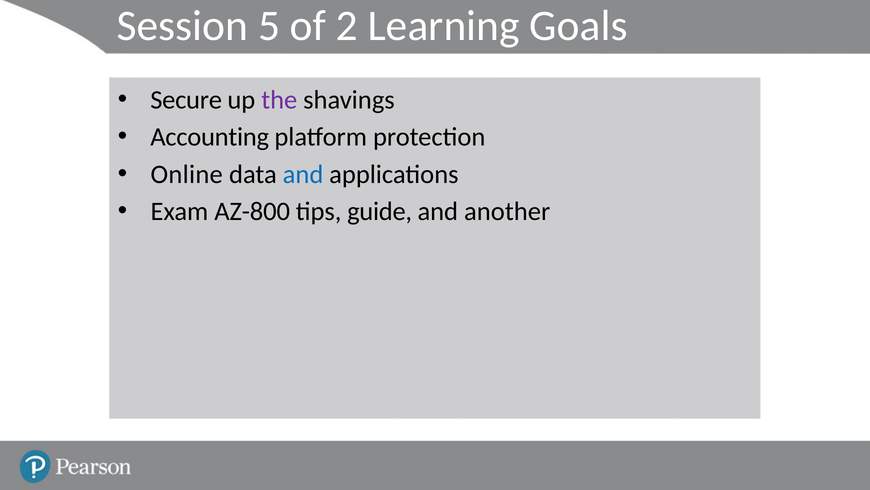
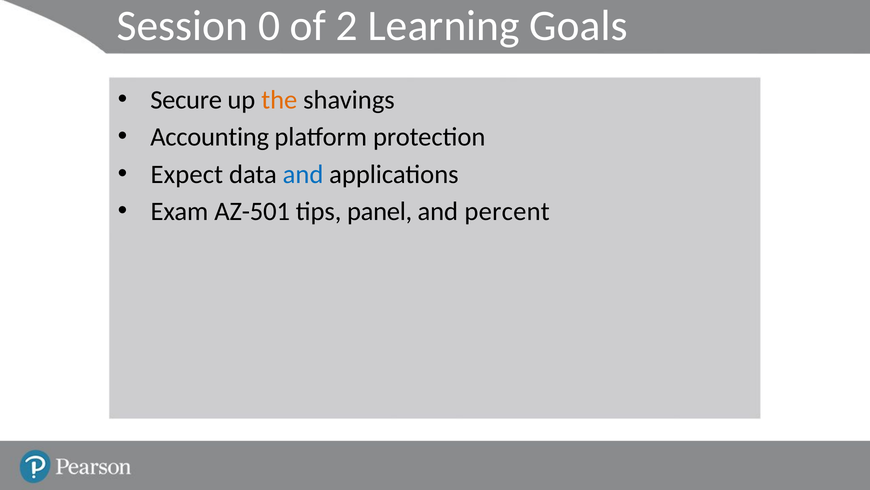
5: 5 -> 0
the colour: purple -> orange
Online: Online -> Expect
AZ-800: AZ-800 -> AZ-501
guide: guide -> panel
another: another -> percent
